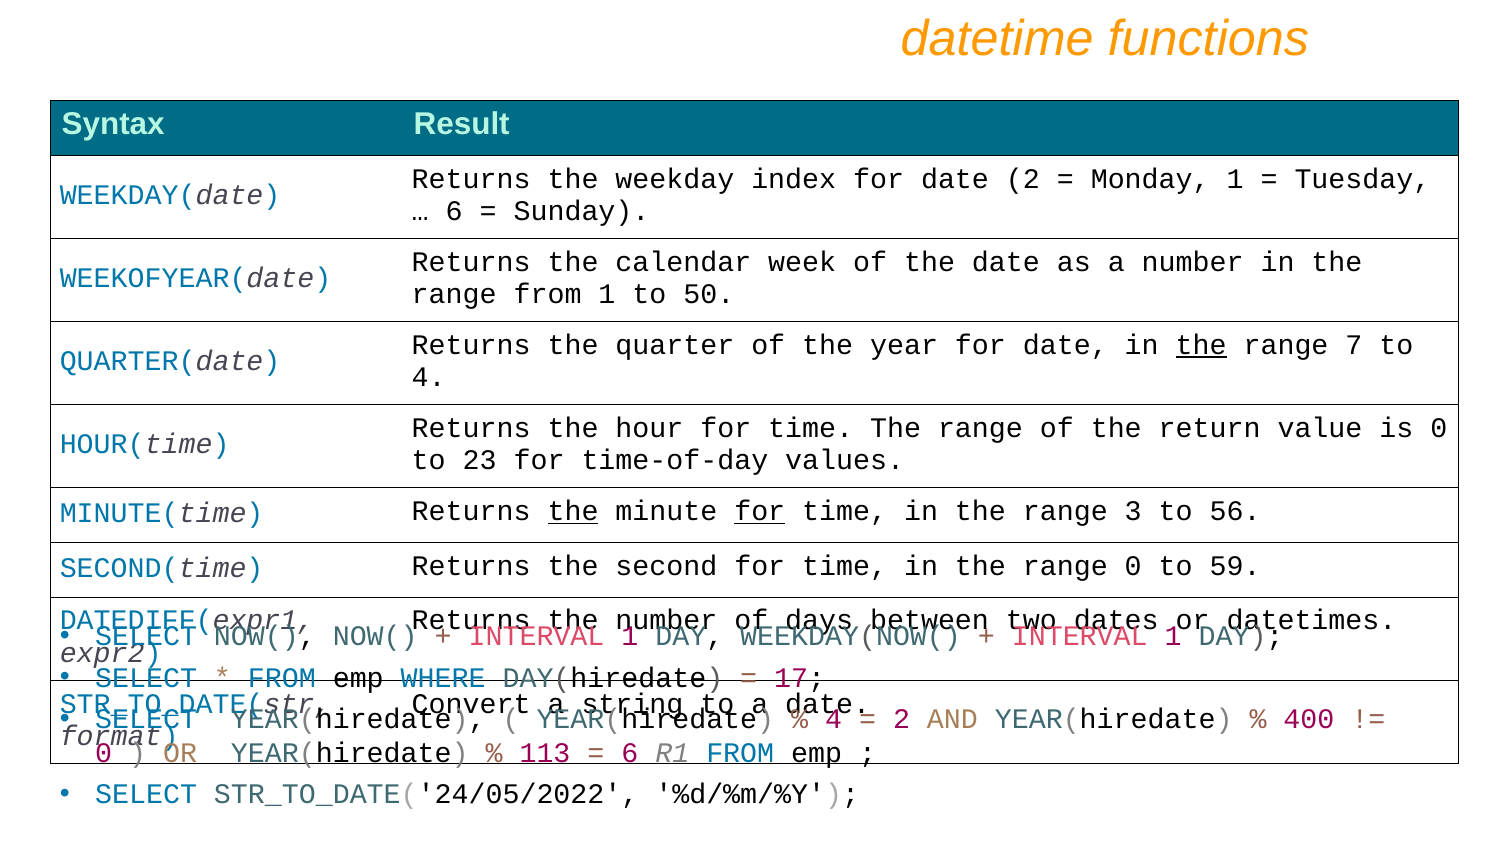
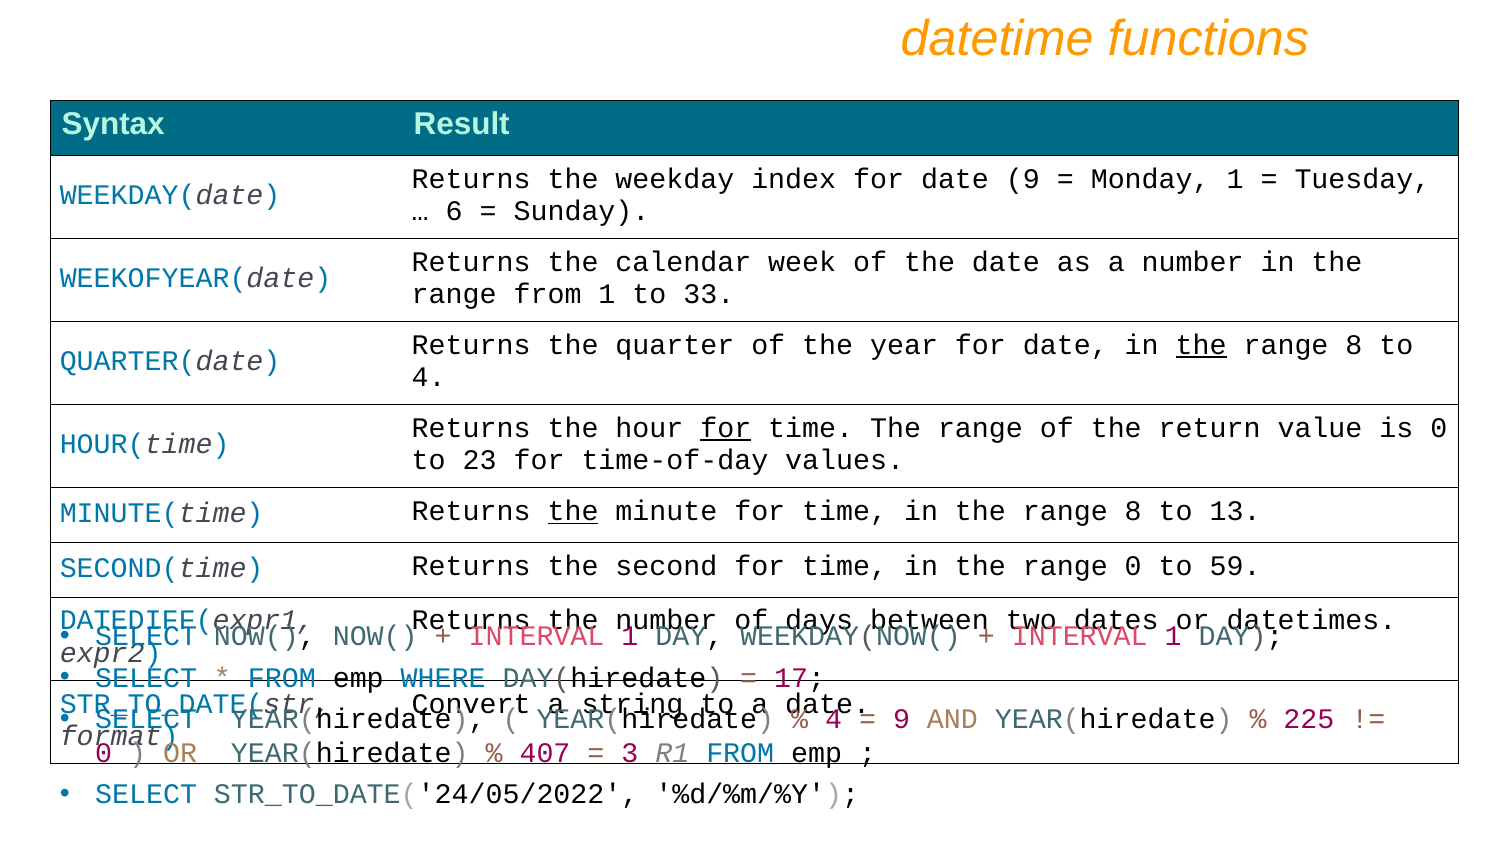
date 2: 2 -> 9
50: 50 -> 33
7 at (1354, 345): 7 -> 8
for at (726, 428) underline: none -> present
for at (760, 511) underline: present -> none
3 at (1133, 511): 3 -> 8
56: 56 -> 13
2 at (901, 719): 2 -> 9
400: 400 -> 225
113: 113 -> 407
6 at (630, 753): 6 -> 3
